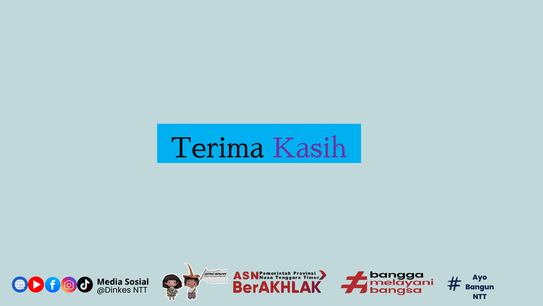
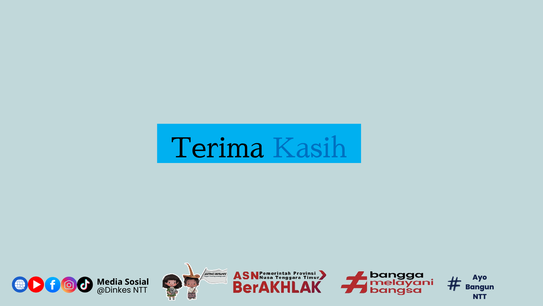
Kasih colour: purple -> blue
